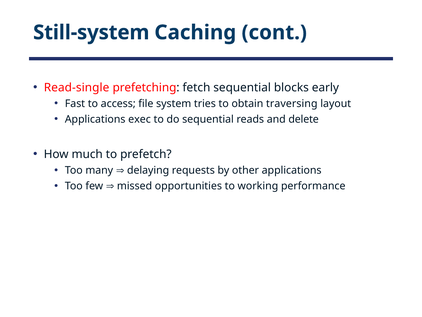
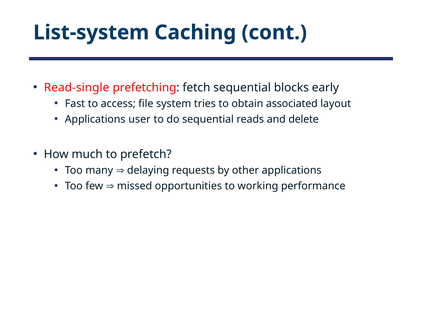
Still-system: Still-system -> List-system
traversing: traversing -> associated
exec: exec -> user
